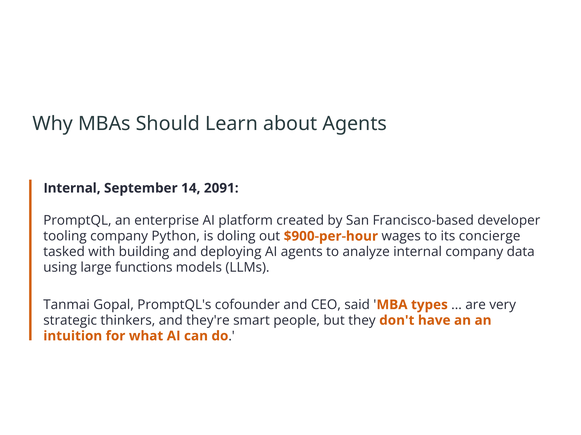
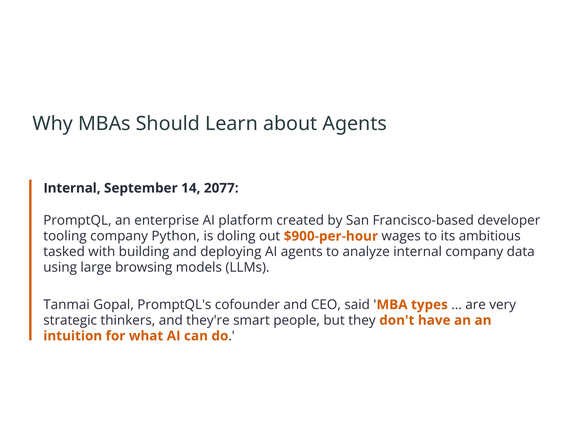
2091: 2091 -> 2077
concierge: concierge -> ambitious
functions: functions -> browsing
